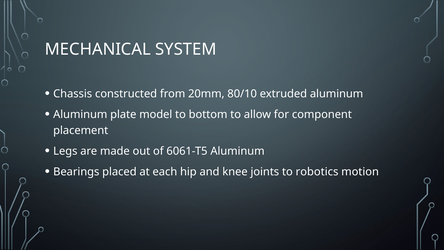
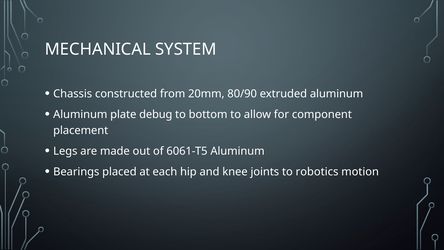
80/10: 80/10 -> 80/90
model: model -> debug
